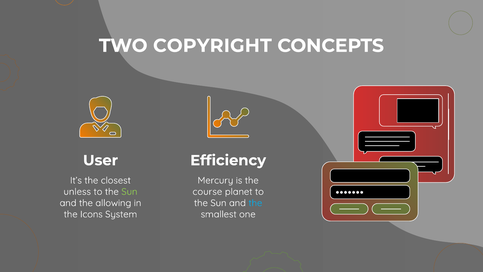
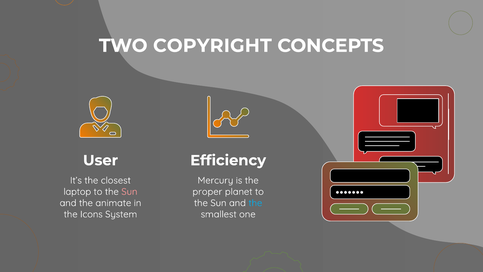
unless: unless -> laptop
Sun at (129, 191) colour: light green -> pink
course: course -> proper
allowing: allowing -> animate
